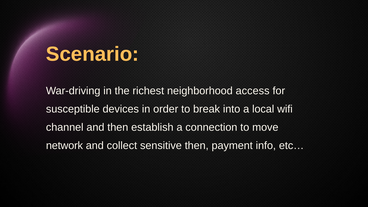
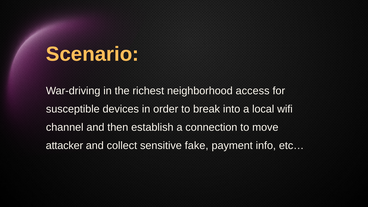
network: network -> attacker
sensitive then: then -> fake
